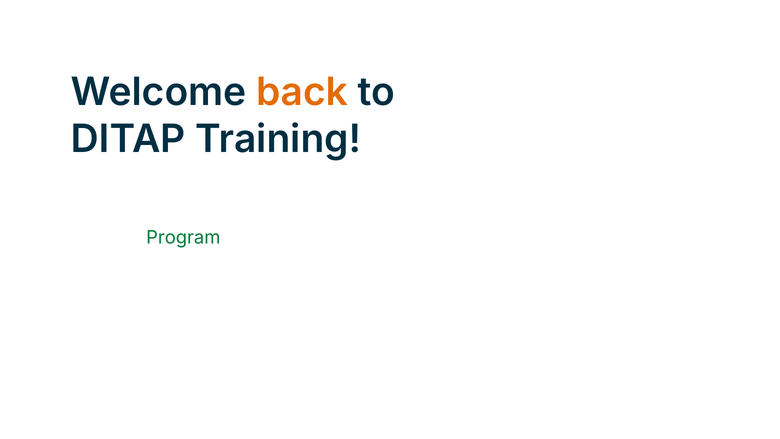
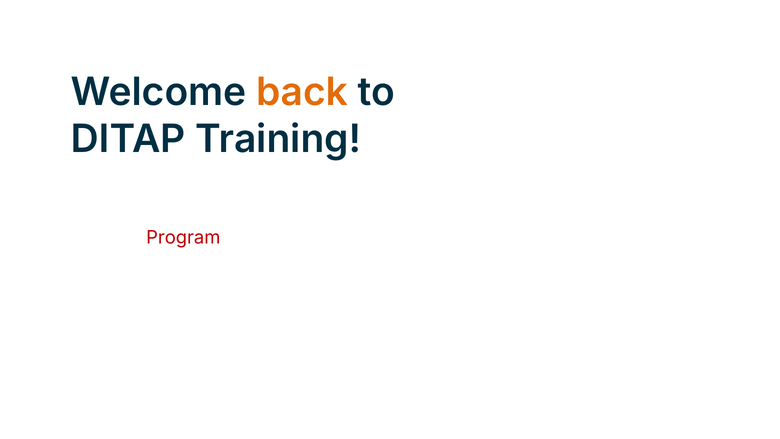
Program colour: green -> red
